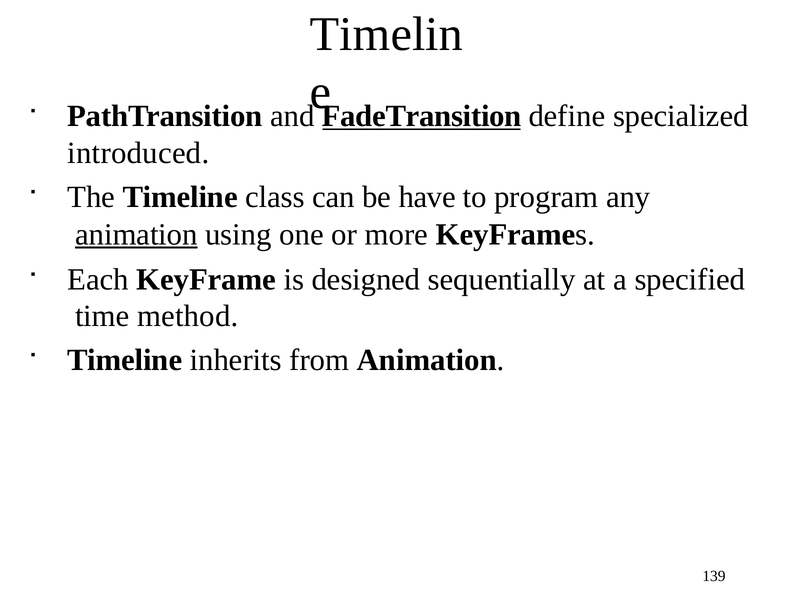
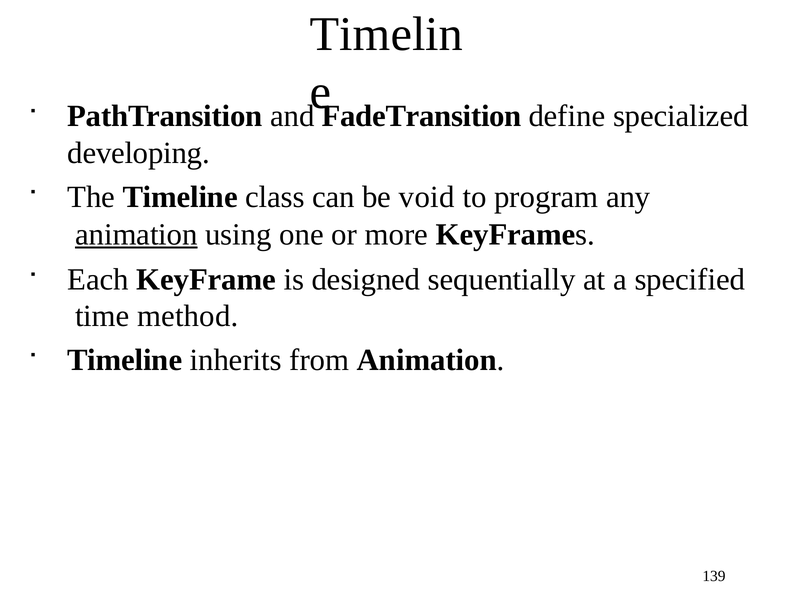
FadeTransition underline: present -> none
introduced: introduced -> developing
have: have -> void
